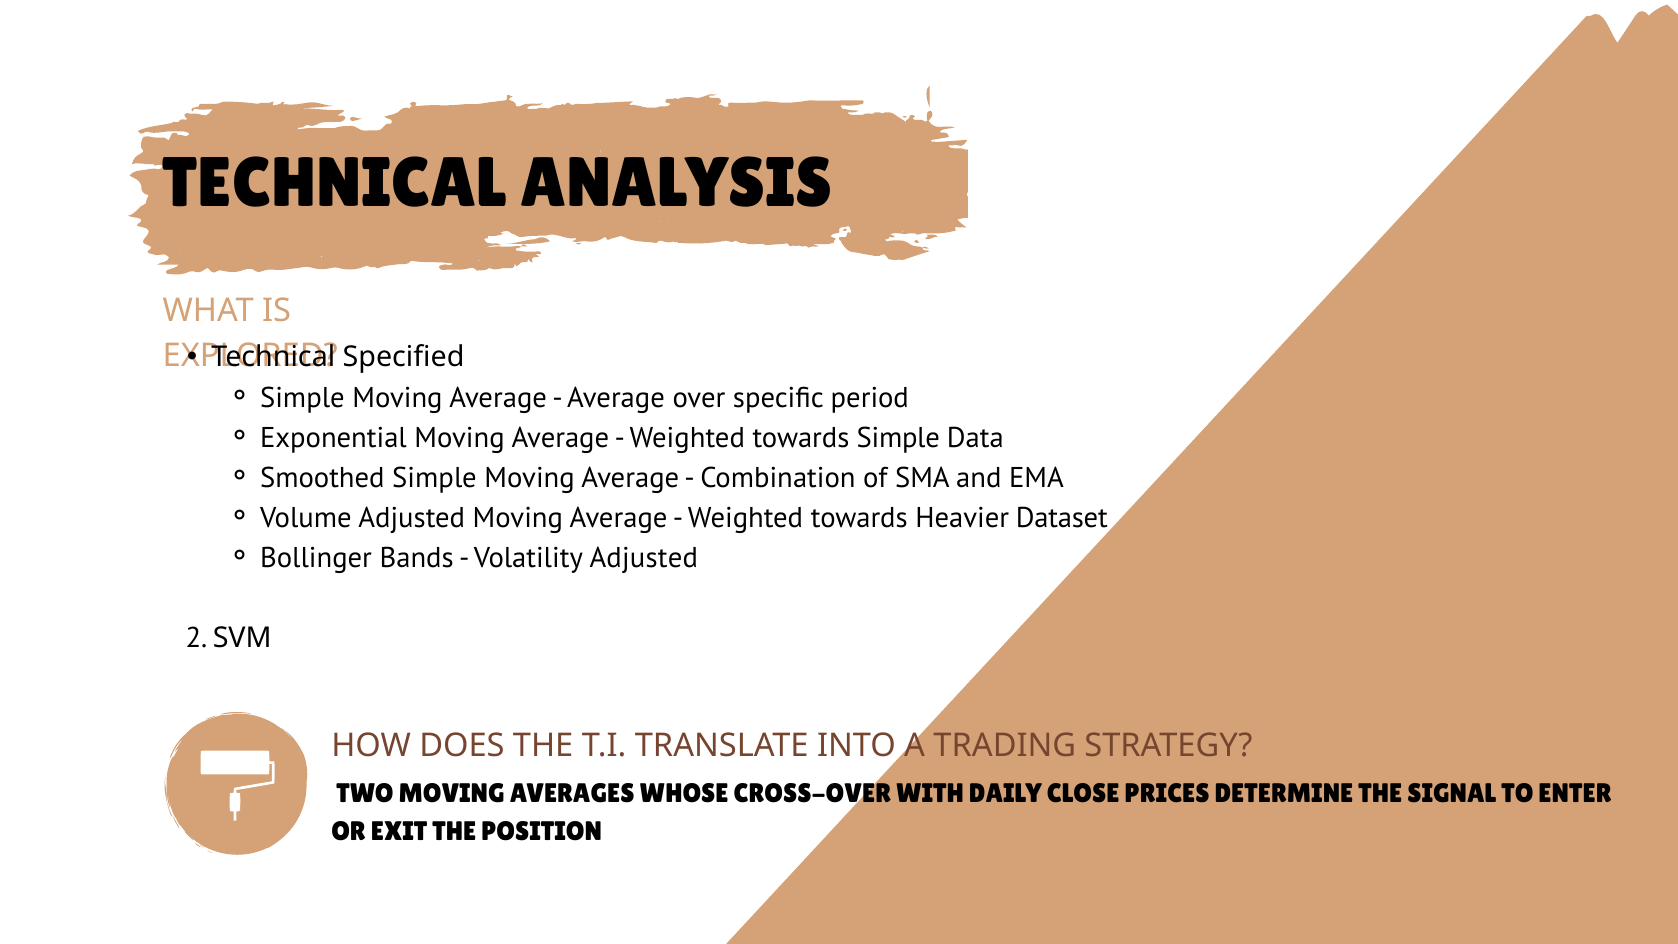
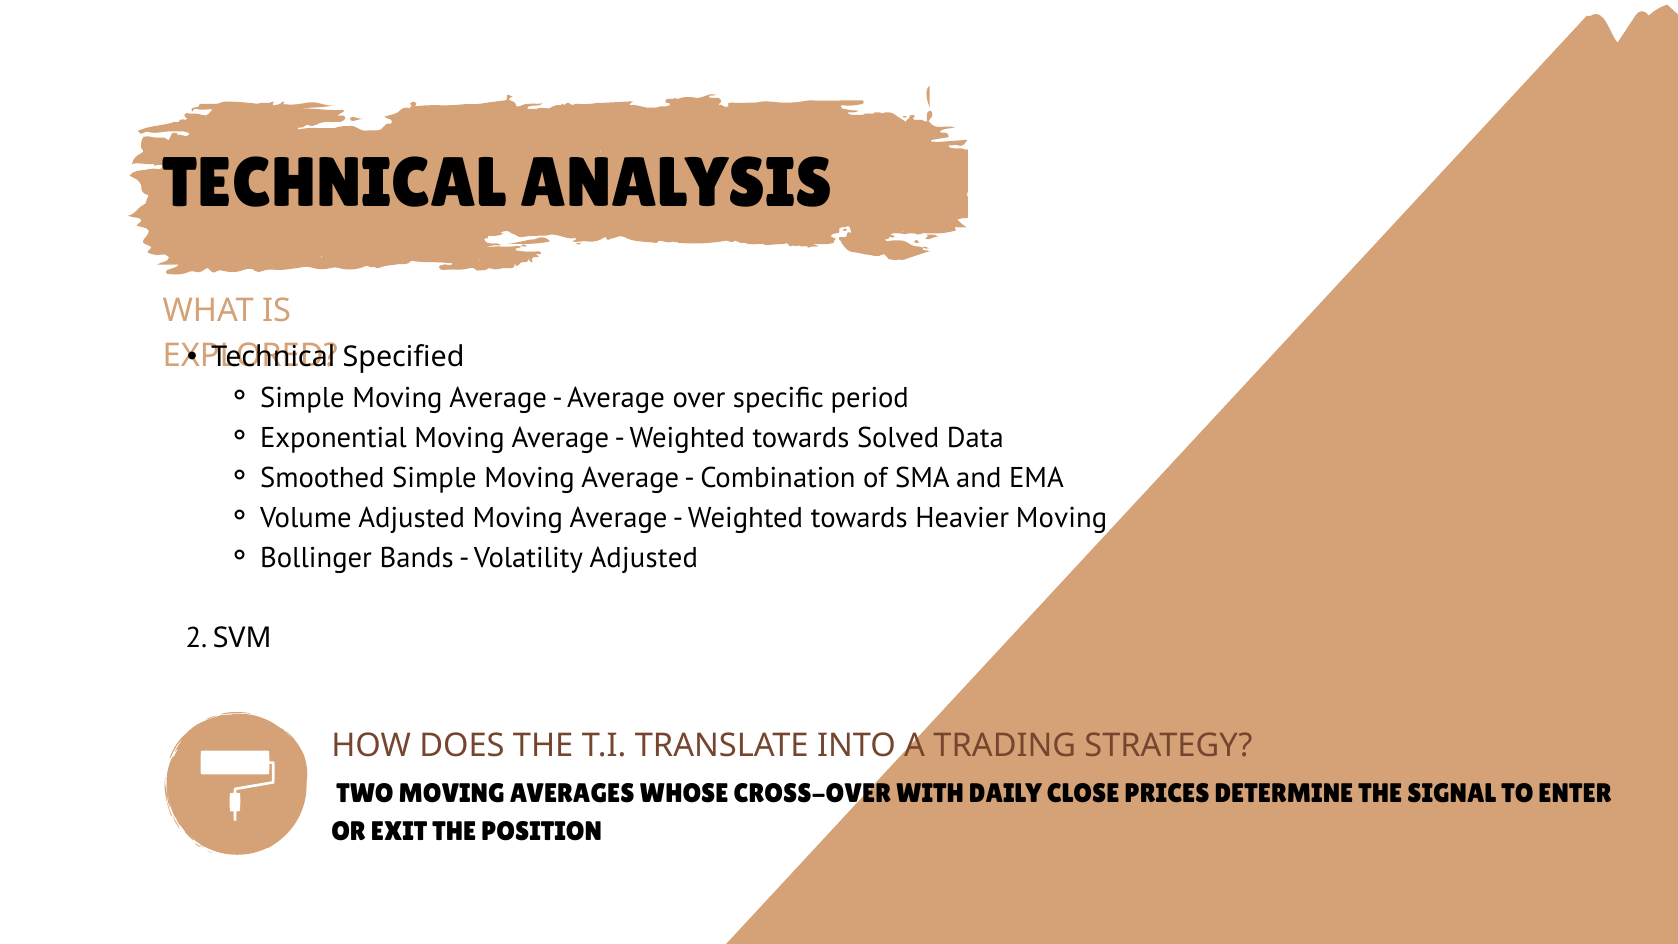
towards Simple: Simple -> Solved
Heavier Dataset: Dataset -> Moving
